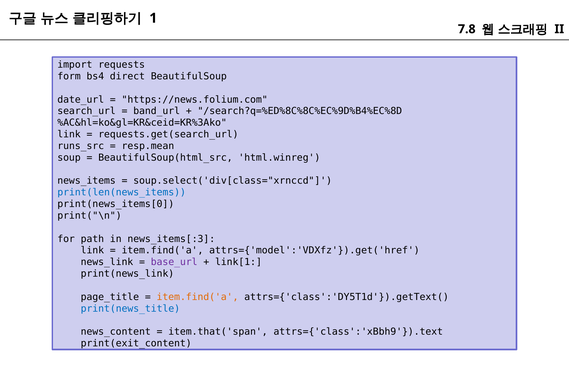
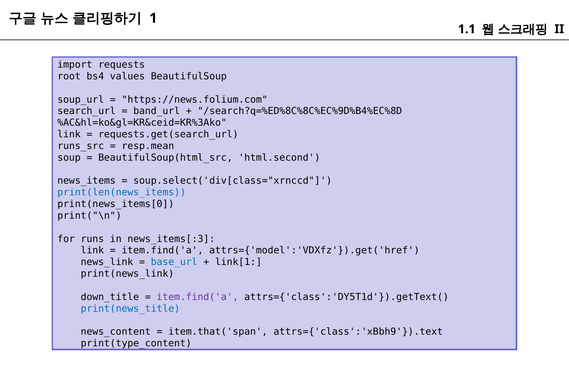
7.8: 7.8 -> 1.1
form: form -> root
direct: direct -> values
date_url: date_url -> soup_url
html.winreg: html.winreg -> html.second
path: path -> runs
base_url colour: purple -> blue
page_title: page_title -> down_title
item.find('a at (198, 297) colour: orange -> purple
print(exit_content: print(exit_content -> print(type_content
